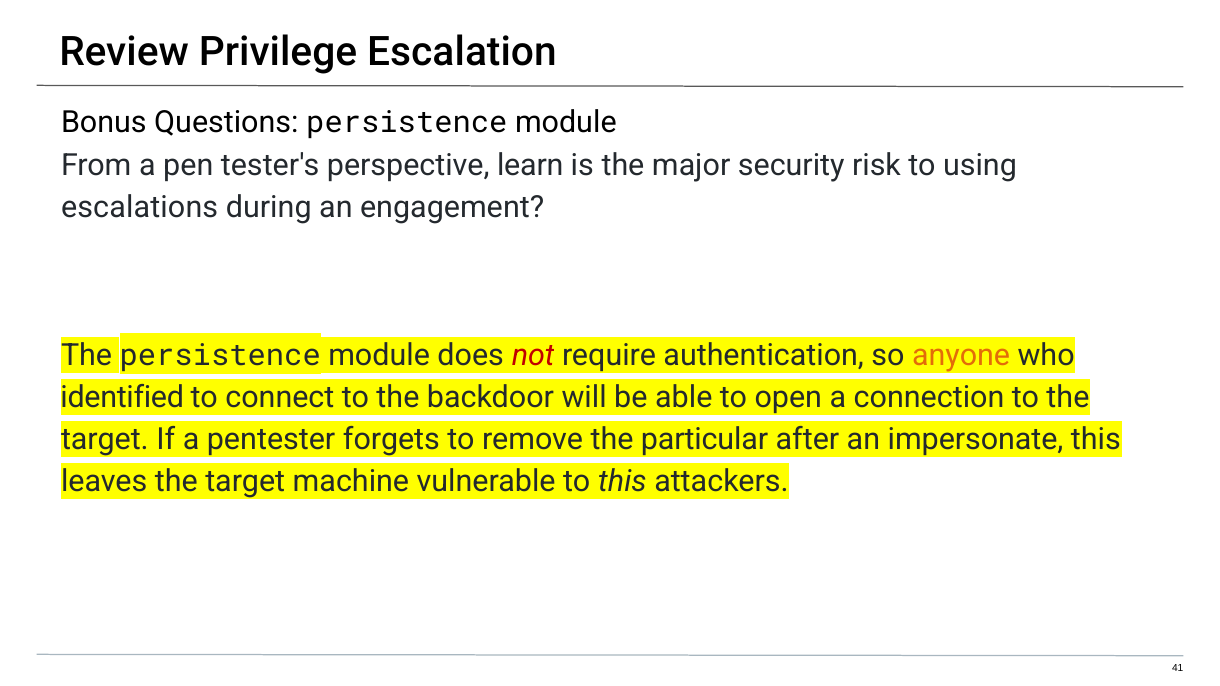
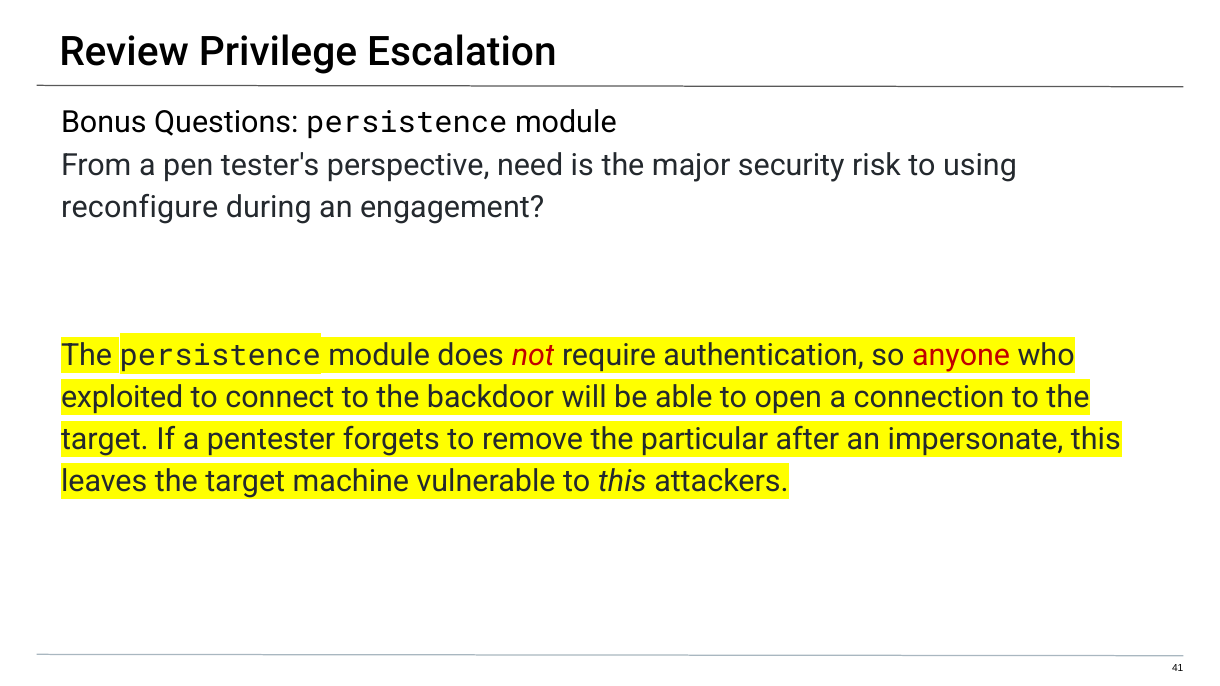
learn: learn -> need
escalations: escalations -> reconfigure
anyone colour: orange -> red
identified: identified -> exploited
